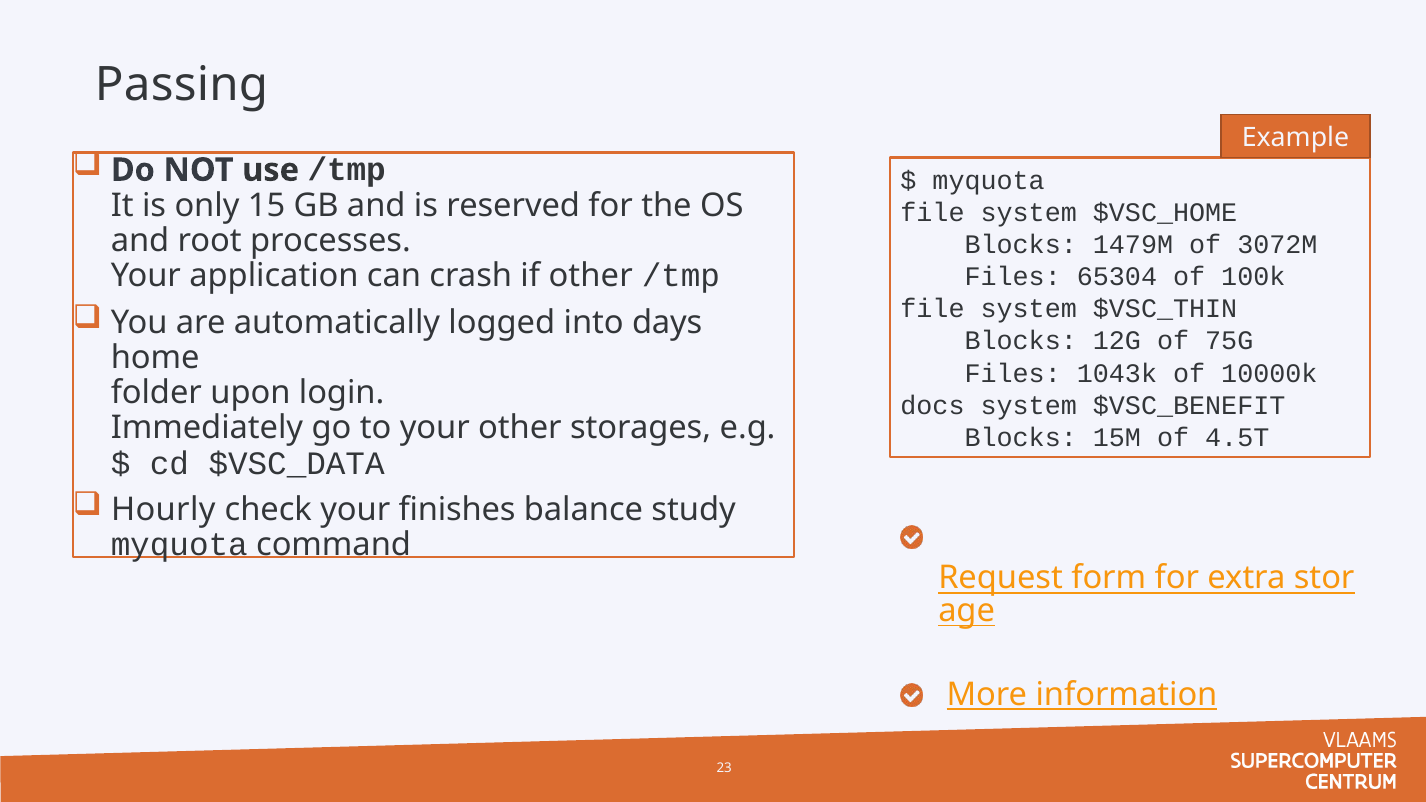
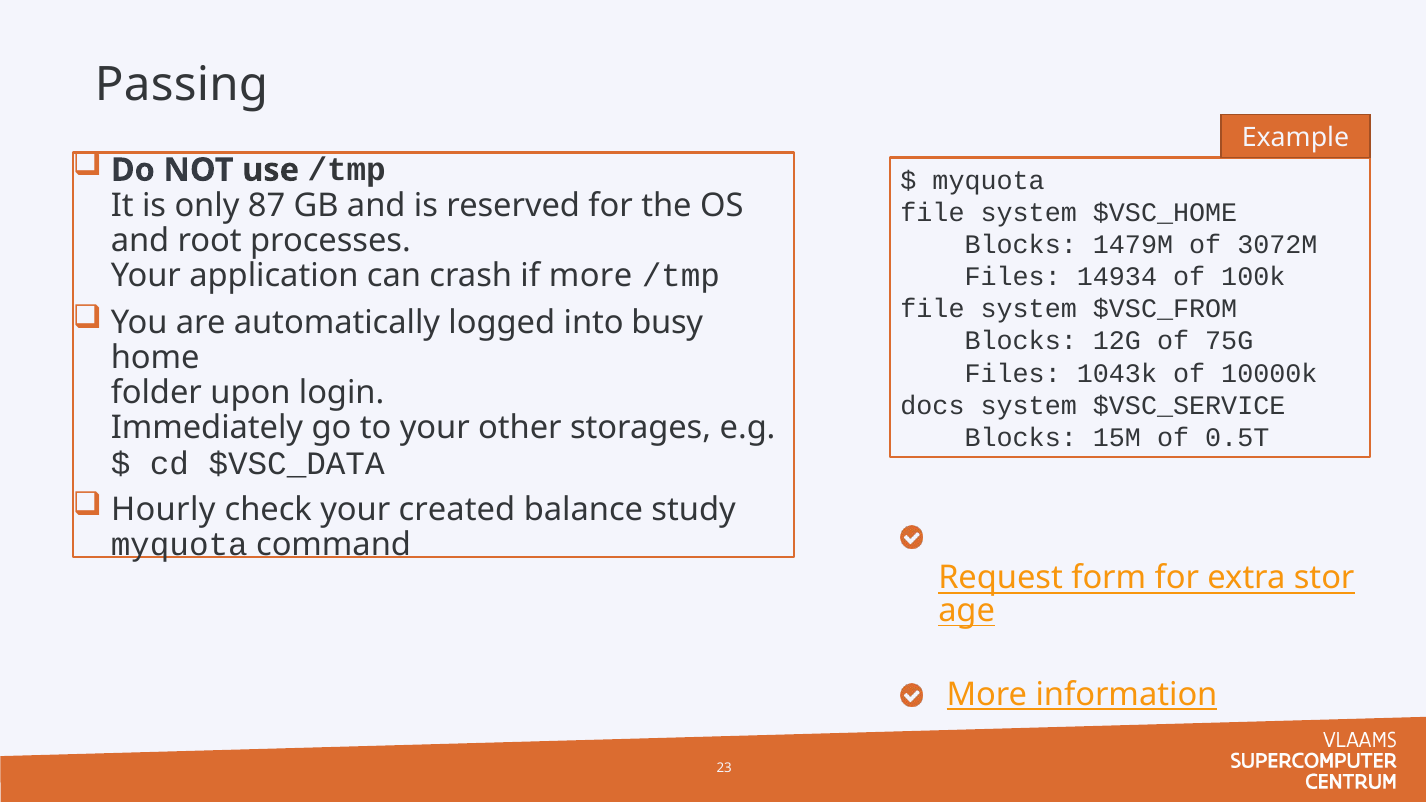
15: 15 -> 87
if other: other -> more
65304: 65304 -> 14934
$VSC_THIN: $VSC_THIN -> $VSC_FROM
days: days -> busy
$VSC_BENEFIT: $VSC_BENEFIT -> $VSC_SERVICE
4.5T: 4.5T -> 0.5T
finishes: finishes -> created
